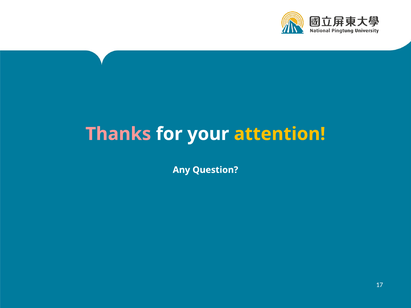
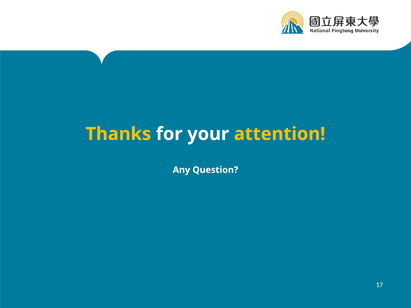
Thanks colour: pink -> yellow
